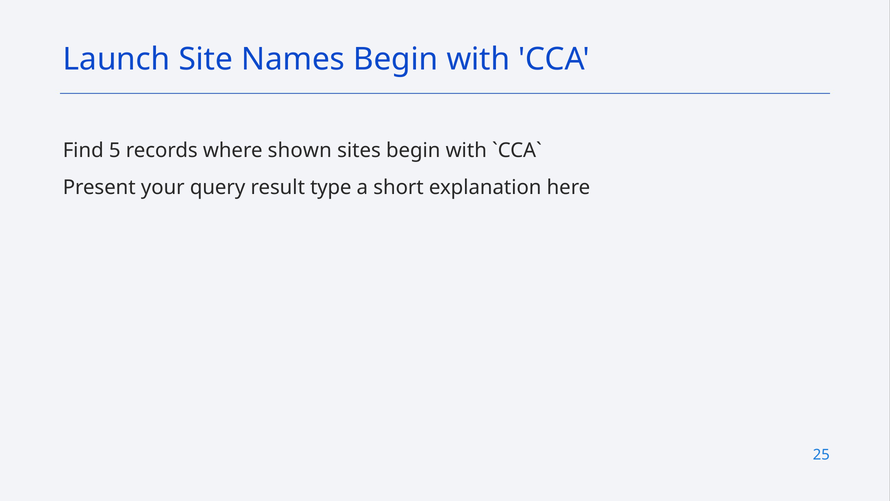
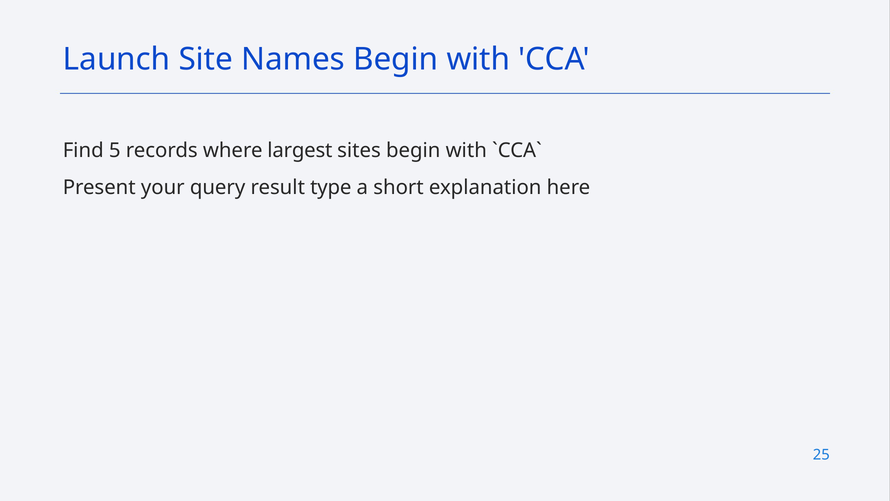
shown: shown -> largest
